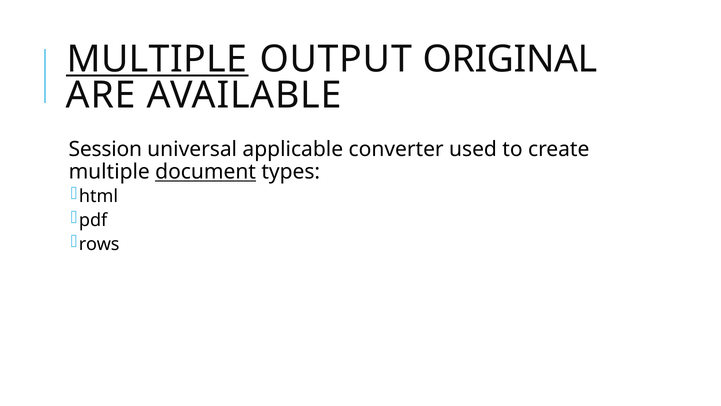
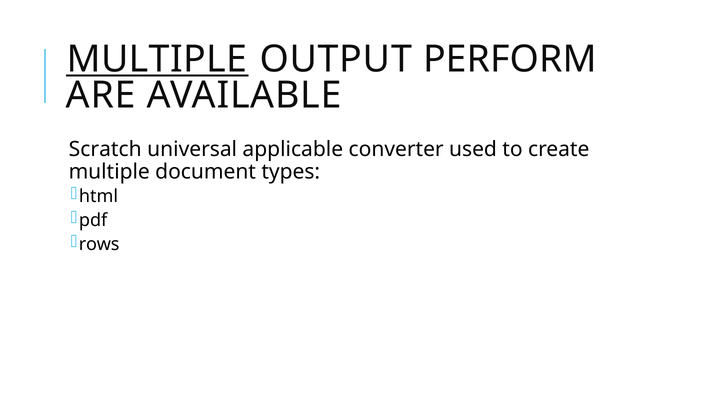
ORIGINAL: ORIGINAL -> PERFORM
Session: Session -> Scratch
document underline: present -> none
